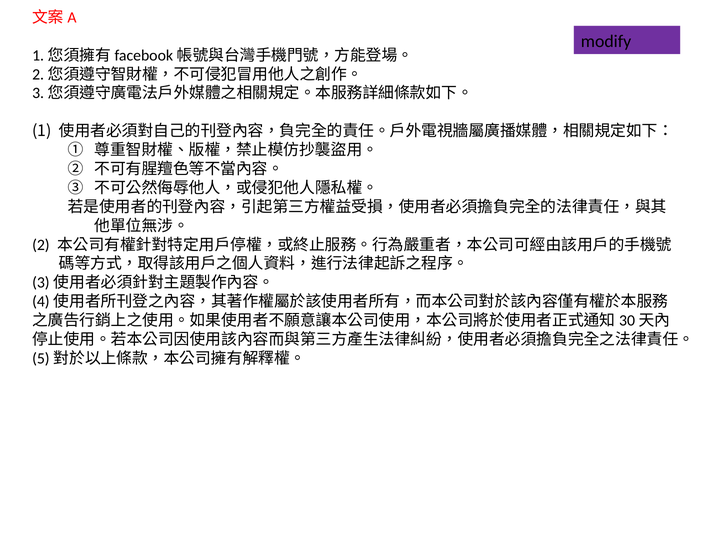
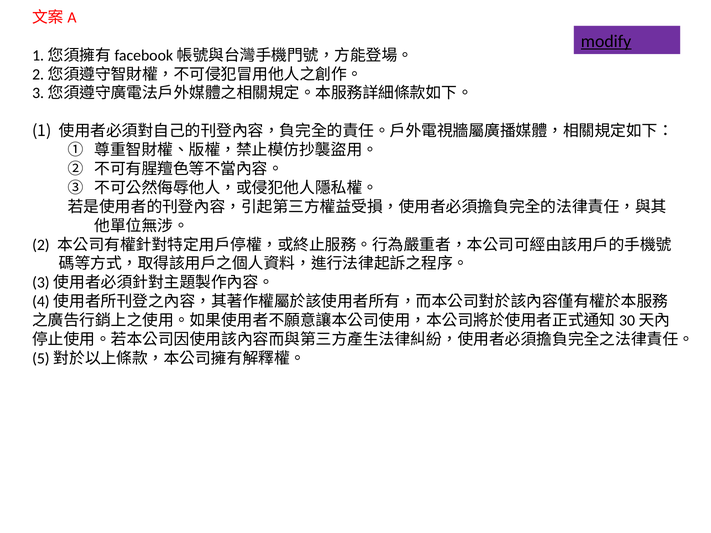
modify underline: none -> present
